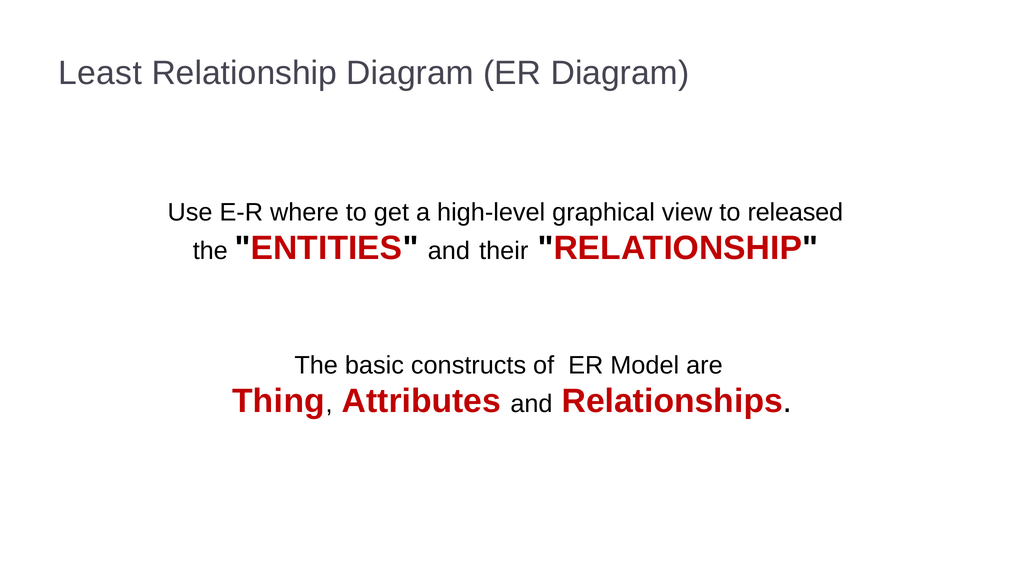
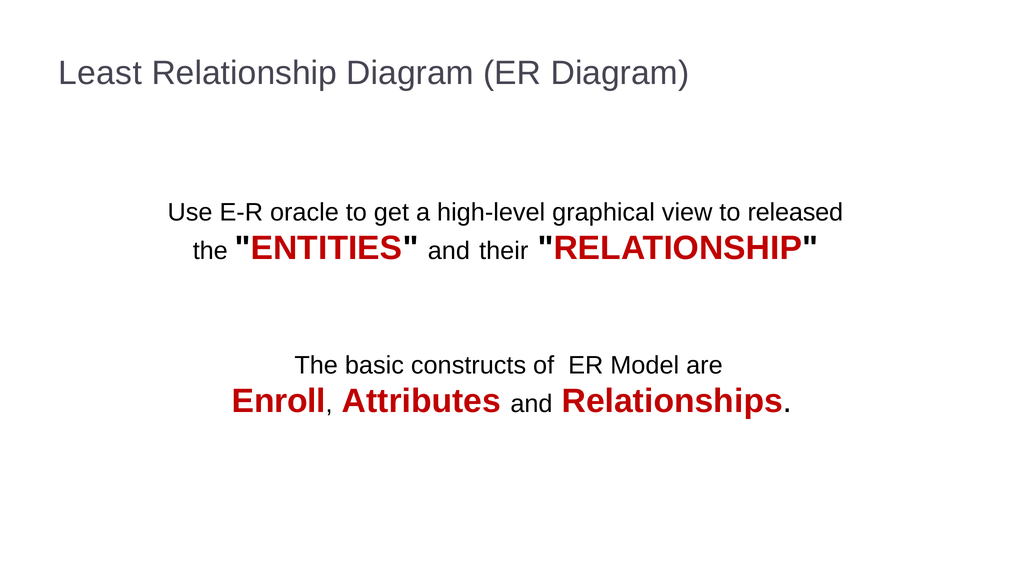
where: where -> oracle
Thing: Thing -> Enroll
